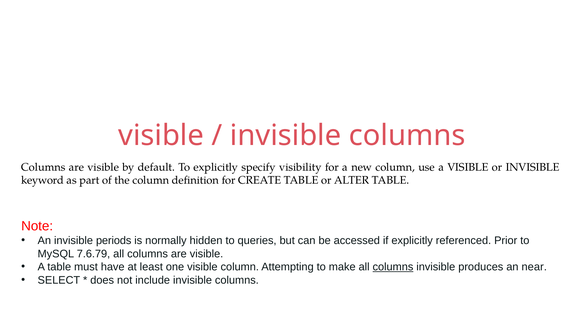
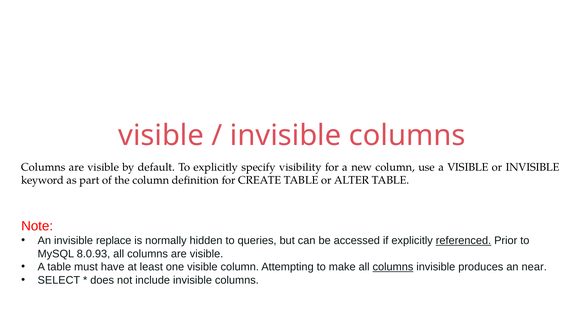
periods: periods -> replace
referenced underline: none -> present
7.6.79: 7.6.79 -> 8.0.93
